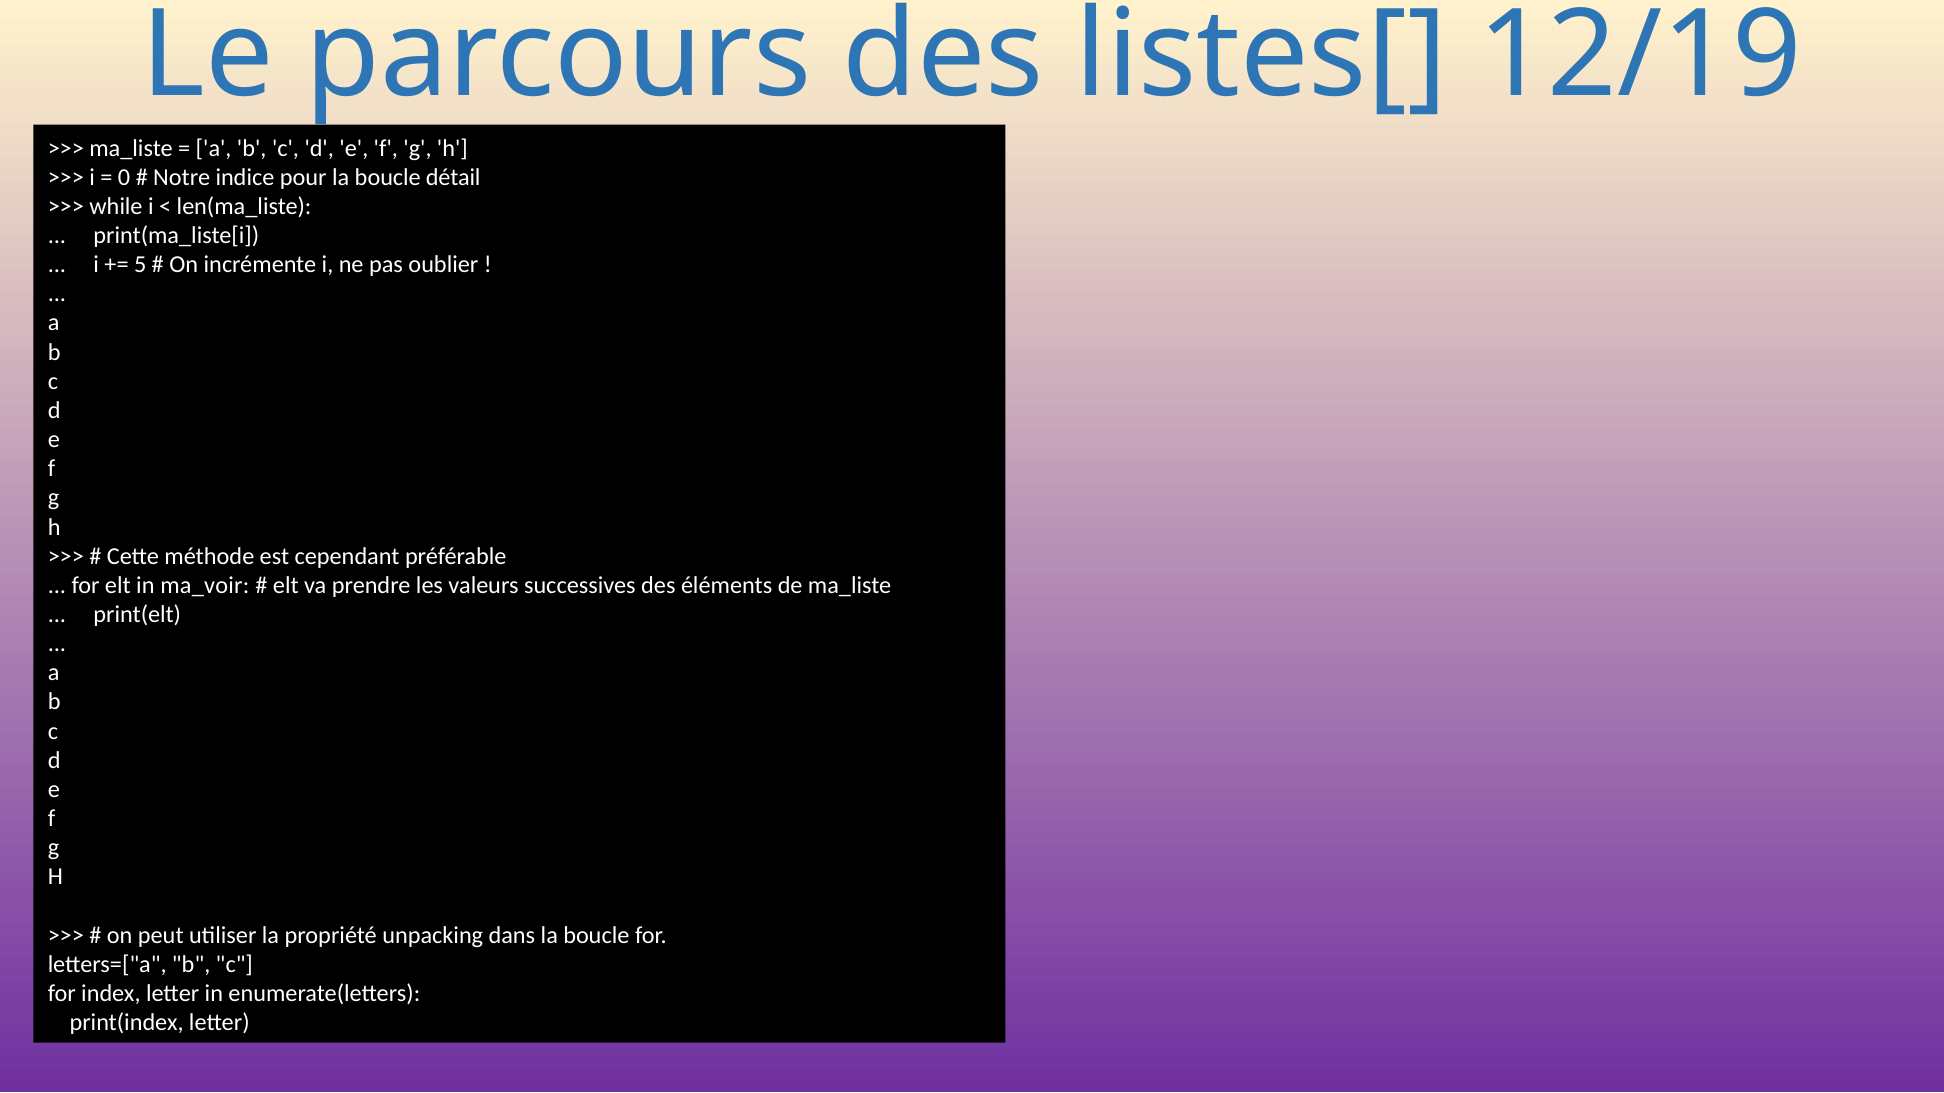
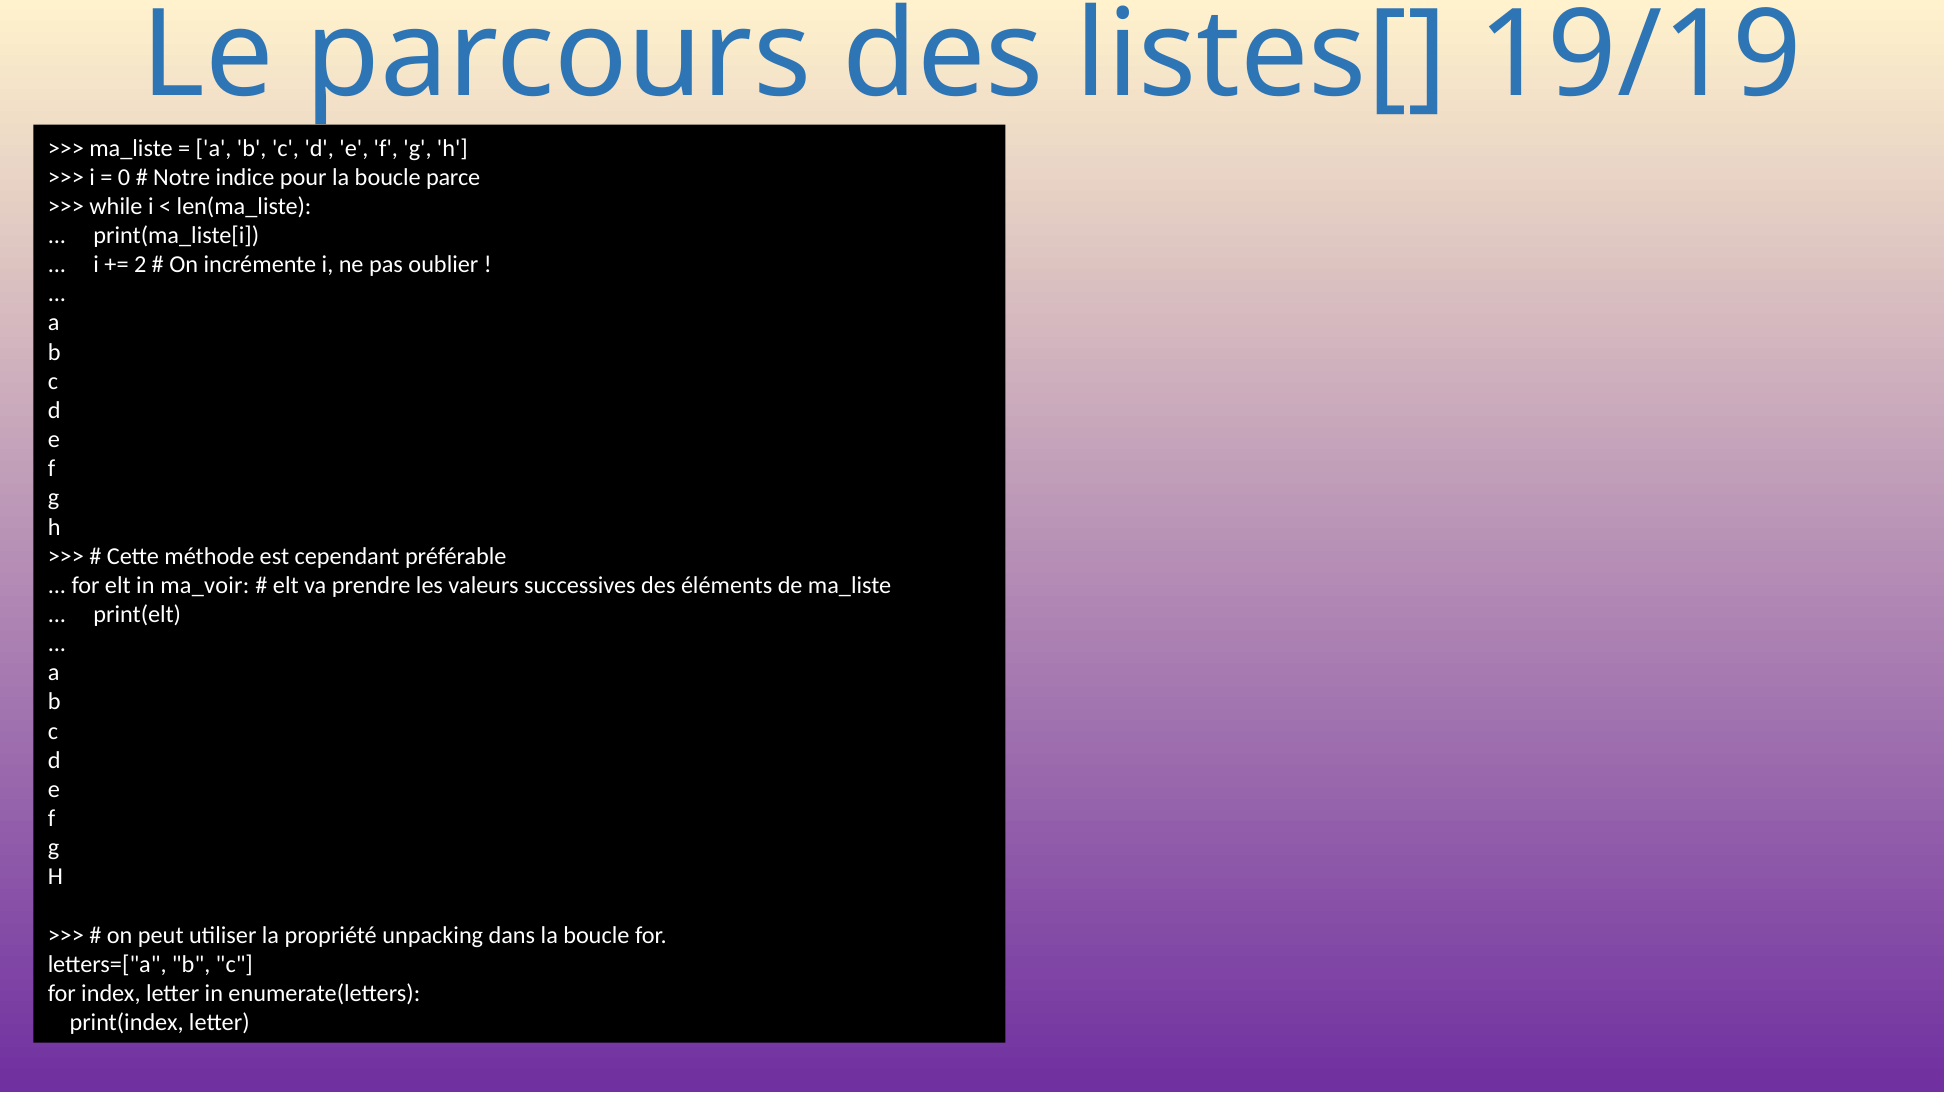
12/19: 12/19 -> 19/19
détail: détail -> parce
5: 5 -> 2
